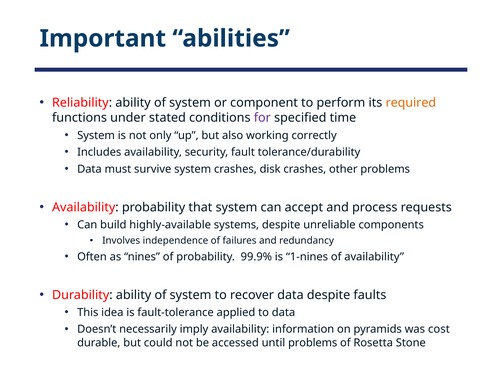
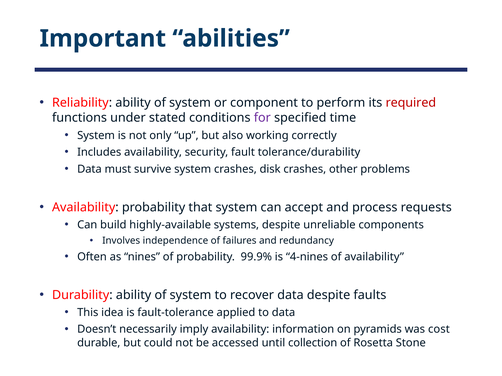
required colour: orange -> red
1-nines: 1-nines -> 4-nines
until problems: problems -> collection
